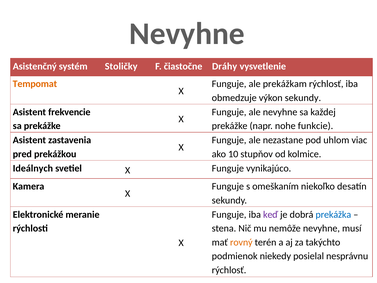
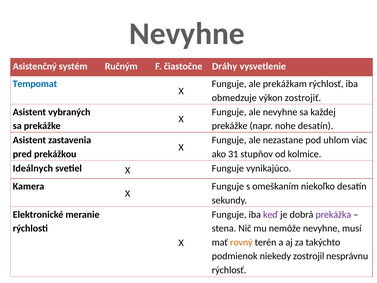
Stoličky: Stoličky -> Ručným
Tempomat colour: orange -> blue
výkon sekundy: sekundy -> zostrojiť
frekvencie: frekvencie -> vybraných
nohe funkcie: funkcie -> desatín
10: 10 -> 31
prekážka colour: blue -> purple
posielal: posielal -> zostrojil
